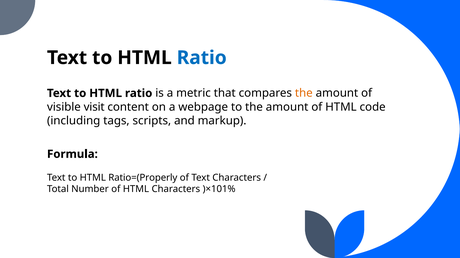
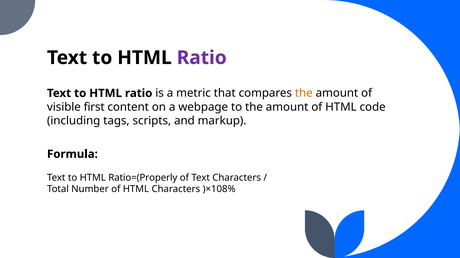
Ratio at (202, 58) colour: blue -> purple
visit: visit -> first
)×101%: )×101% -> )×108%
